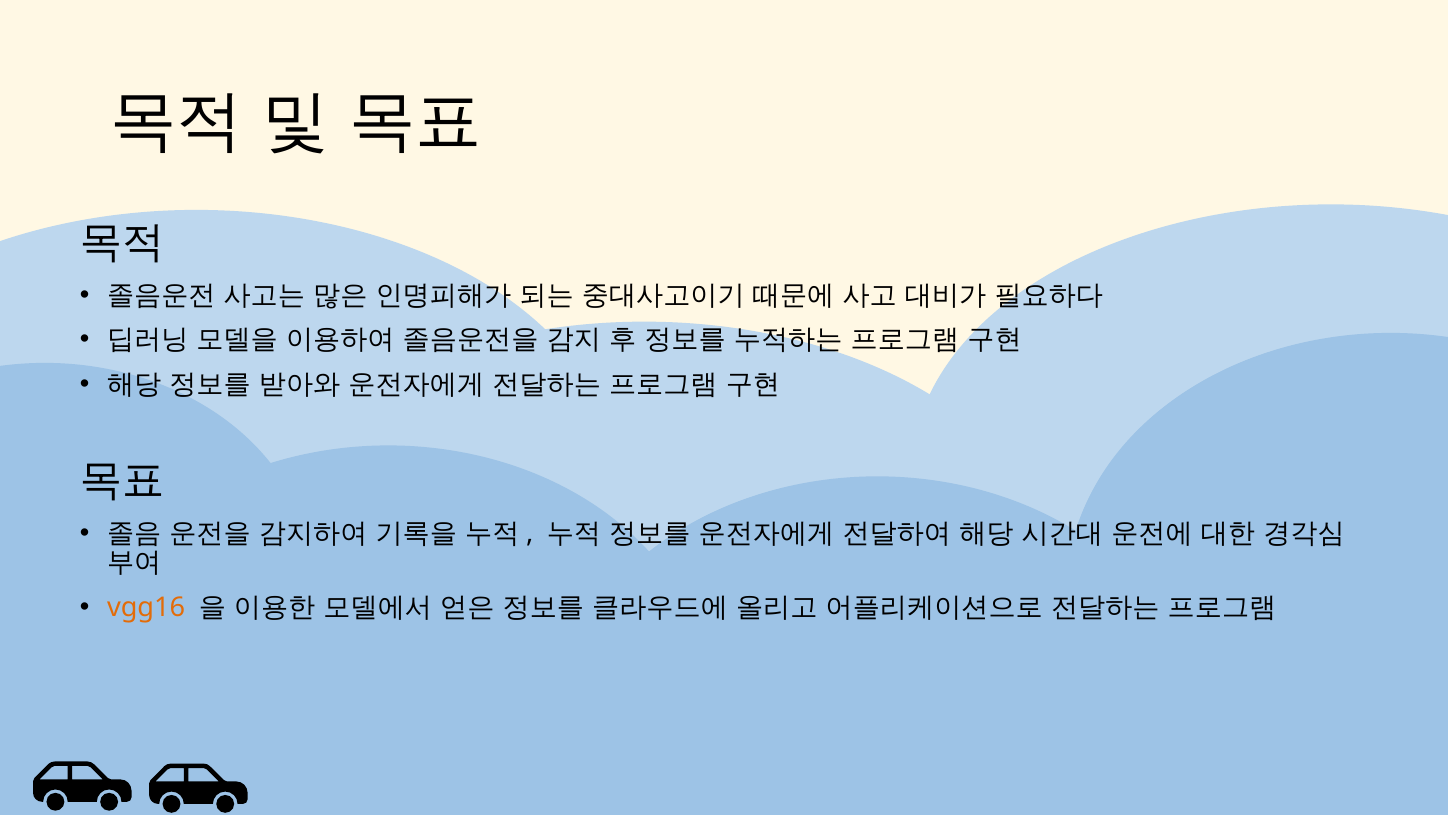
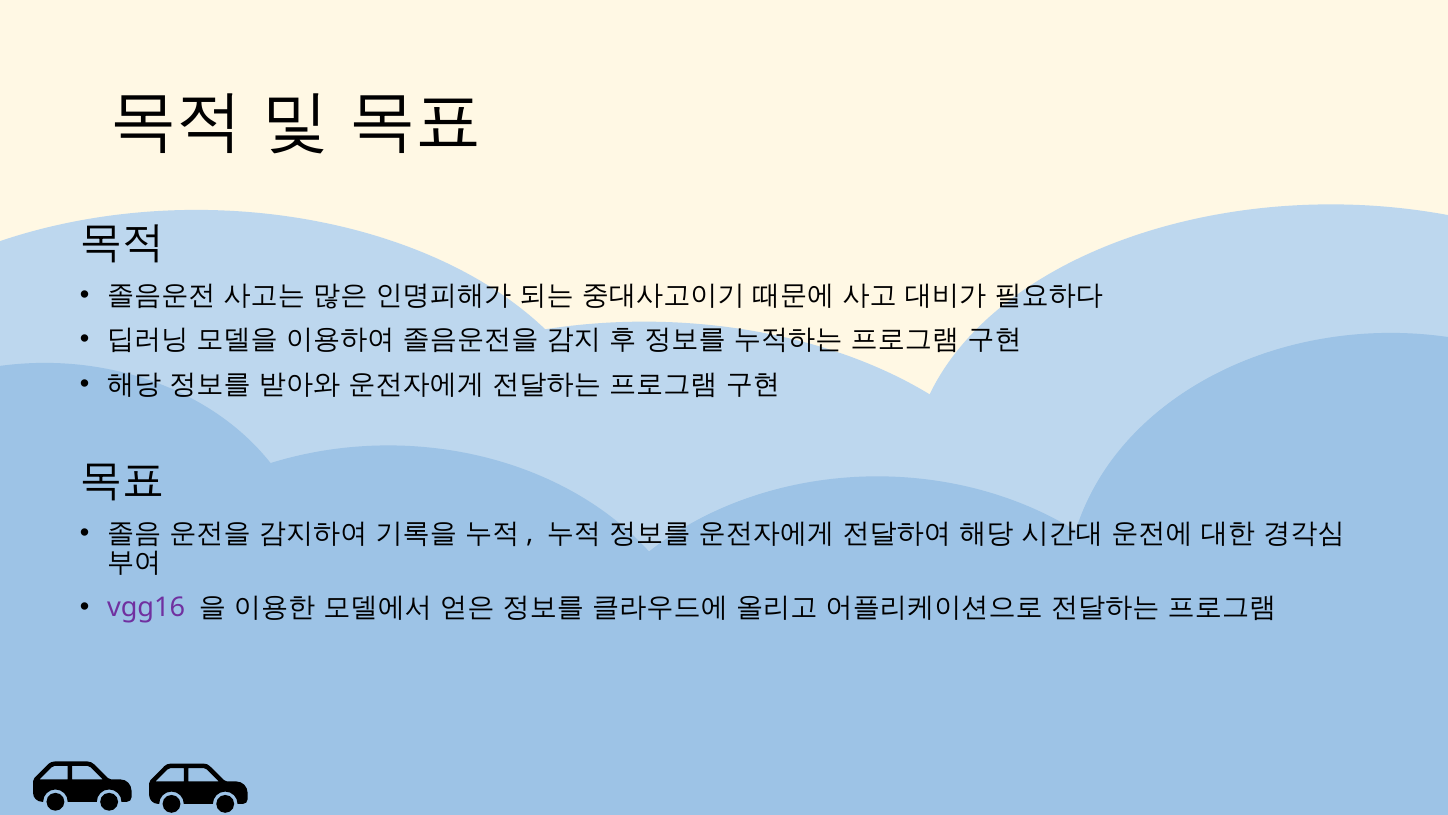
vgg16 colour: orange -> purple
